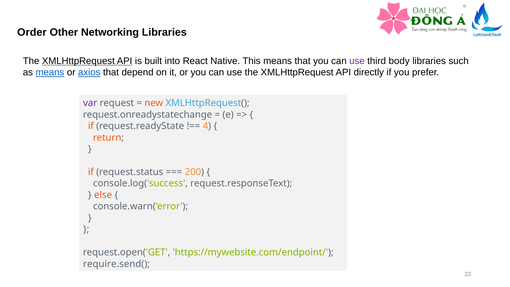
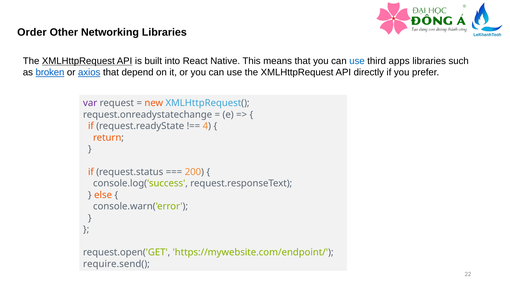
use at (357, 61) colour: purple -> blue
body: body -> apps
as means: means -> broken
